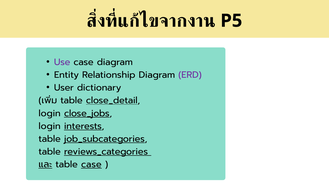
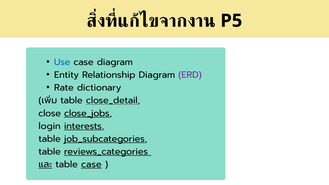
Use colour: purple -> blue
User: User -> Rate
login at (50, 113): login -> close
